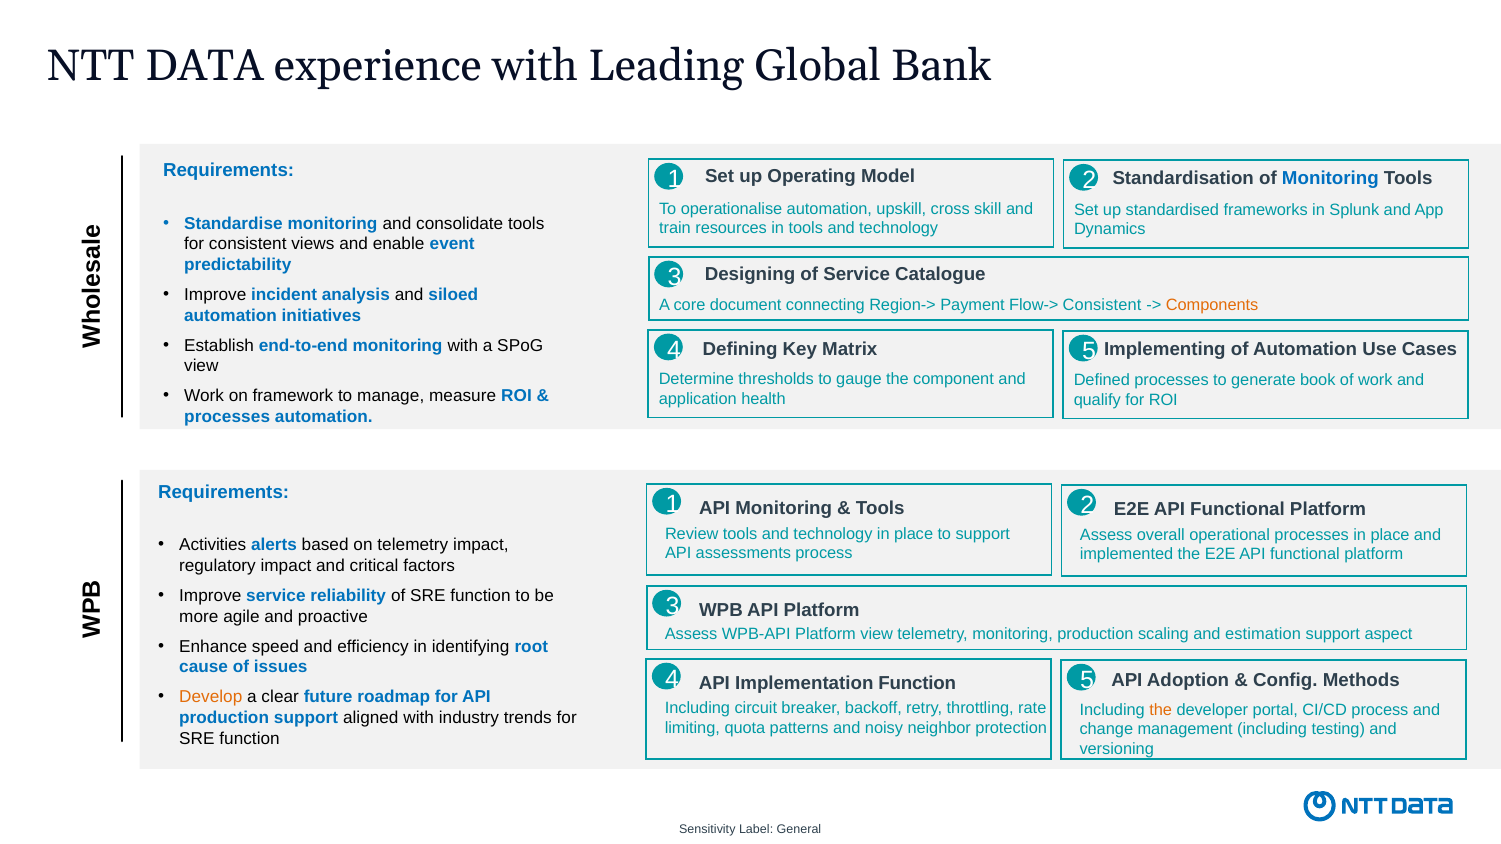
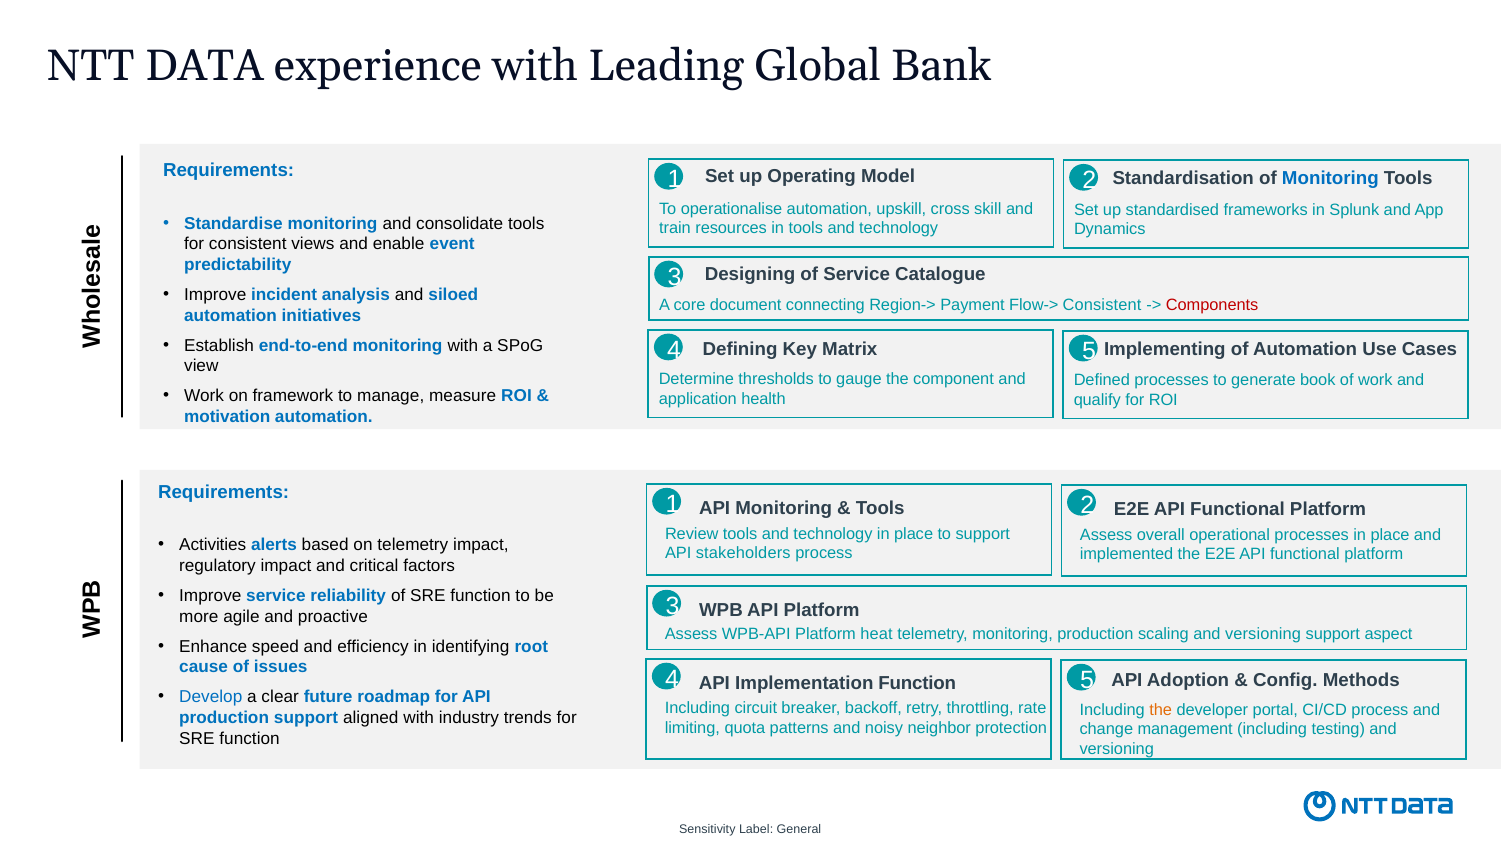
Components colour: orange -> red
processes at (227, 417): processes -> motivation
assessments: assessments -> stakeholders
Platform view: view -> heat
scaling and estimation: estimation -> versioning
Develop colour: orange -> blue
